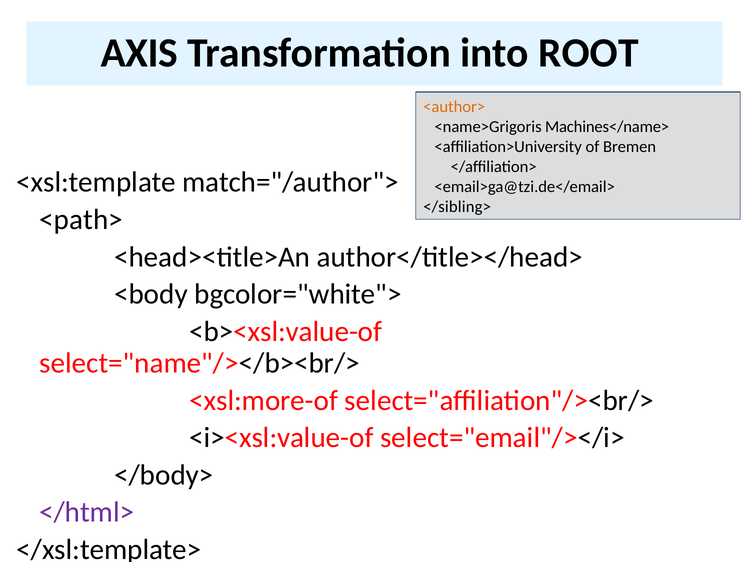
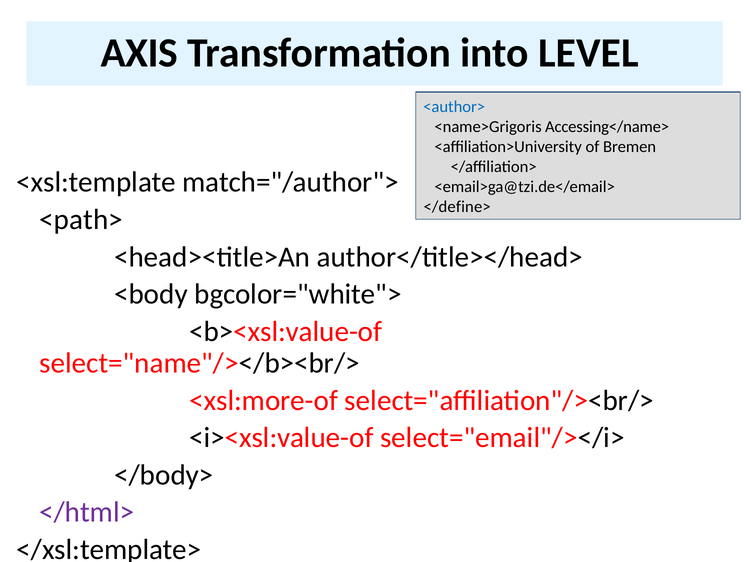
ROOT: ROOT -> LEVEL
<author> colour: orange -> blue
Machines</name>: Machines</name> -> Accessing</name>
</sibling>: </sibling> -> </define>
